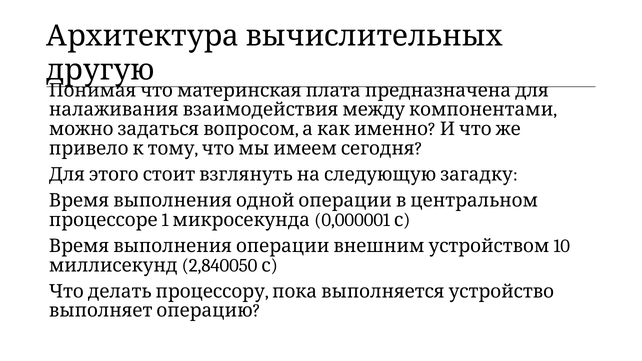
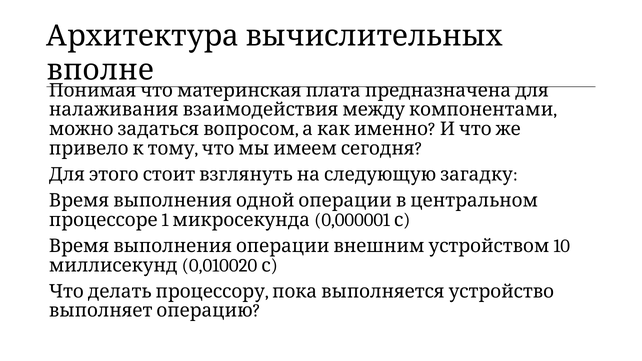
другую: другую -> вполне
2,840050: 2,840050 -> 0,010020
